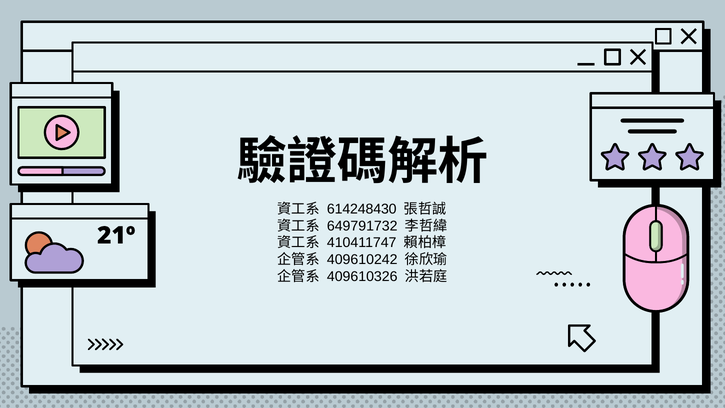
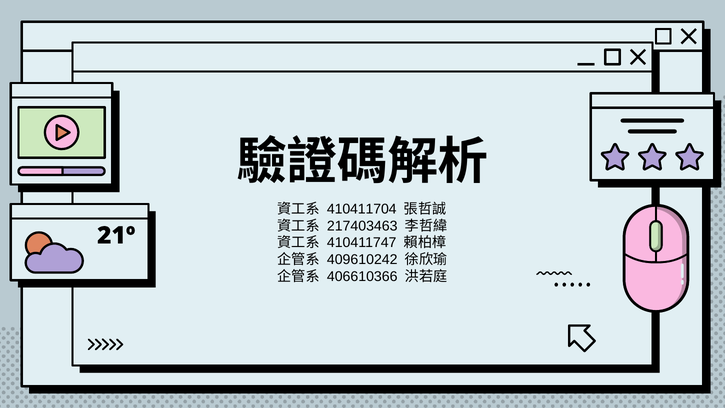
614248430: 614248430 -> 410411704
649791732: 649791732 -> 217403463
409610326: 409610326 -> 406610366
